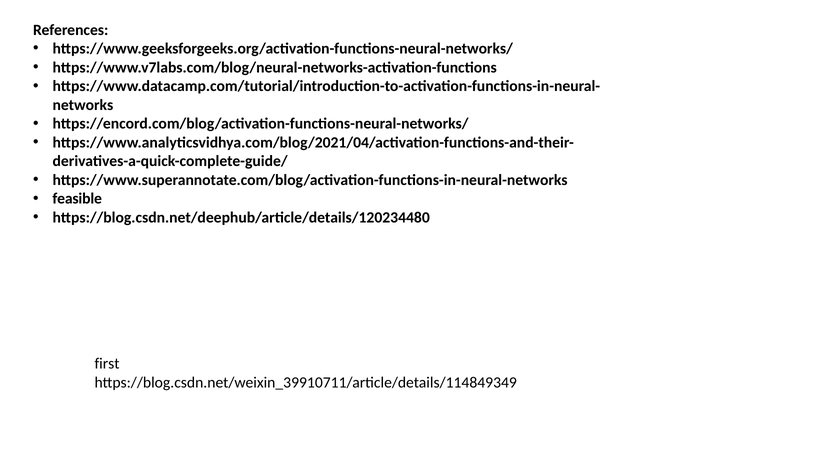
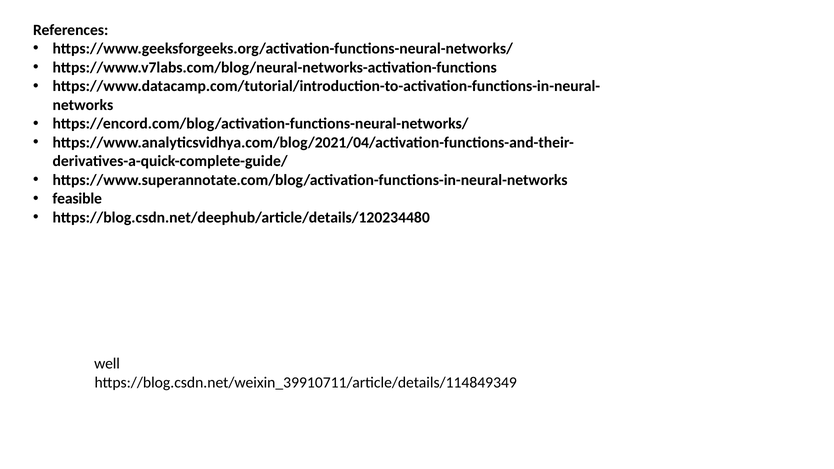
first: first -> well
